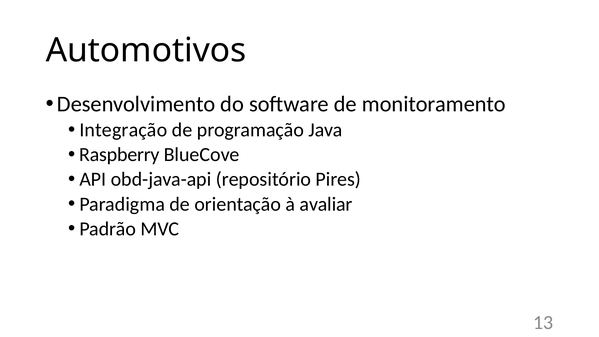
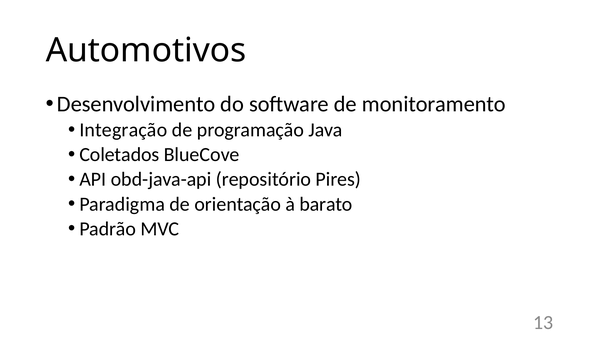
Raspberry: Raspberry -> Coletados
avaliar: avaliar -> barato
